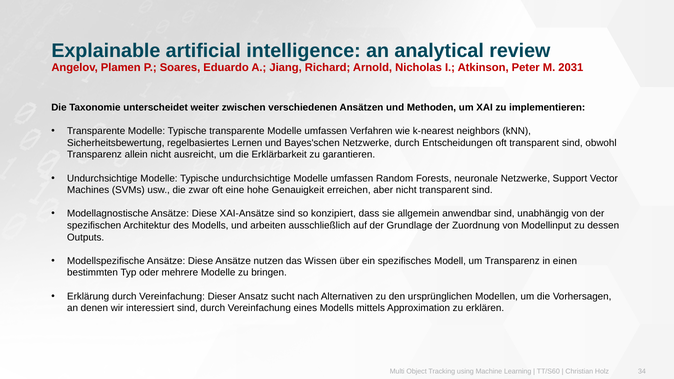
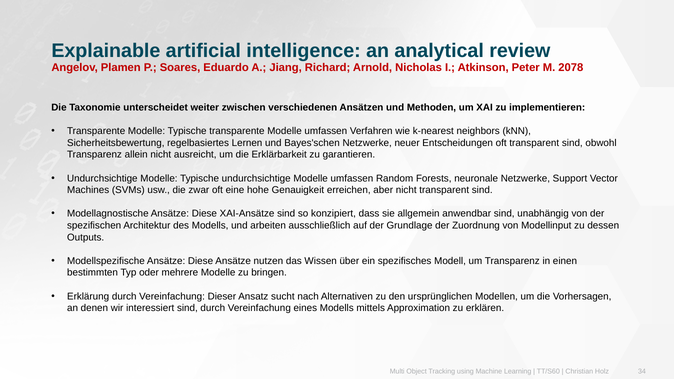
2031: 2031 -> 2078
Netzwerke durch: durch -> neuer
